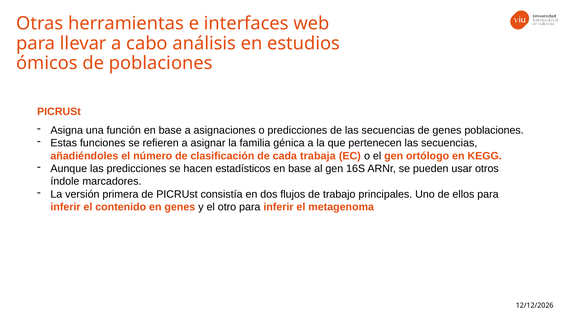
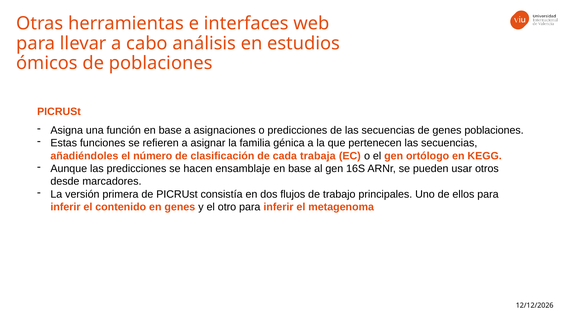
estadísticos: estadísticos -> ensamblaje
índole: índole -> desde
